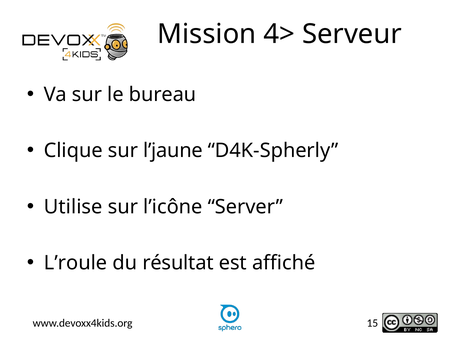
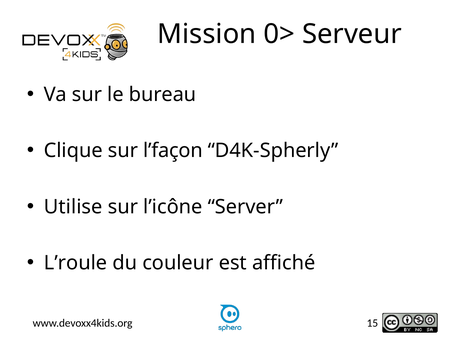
4>: 4> -> 0>
l’jaune: l’jaune -> l’façon
résultat: résultat -> couleur
